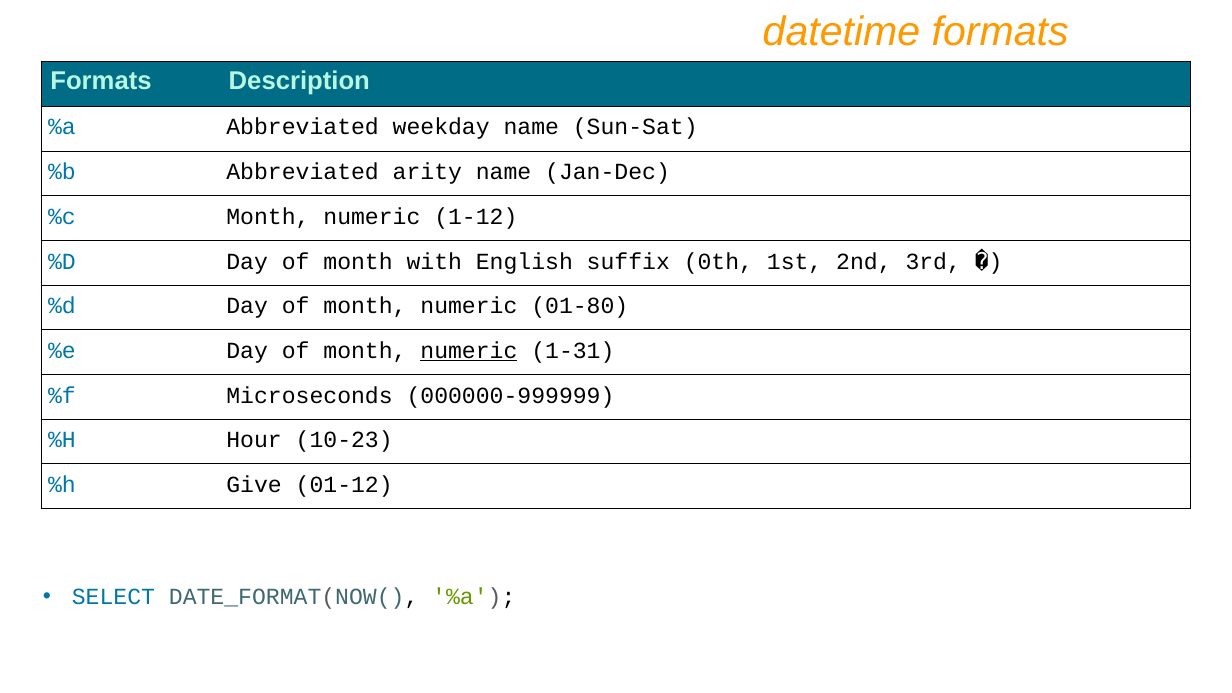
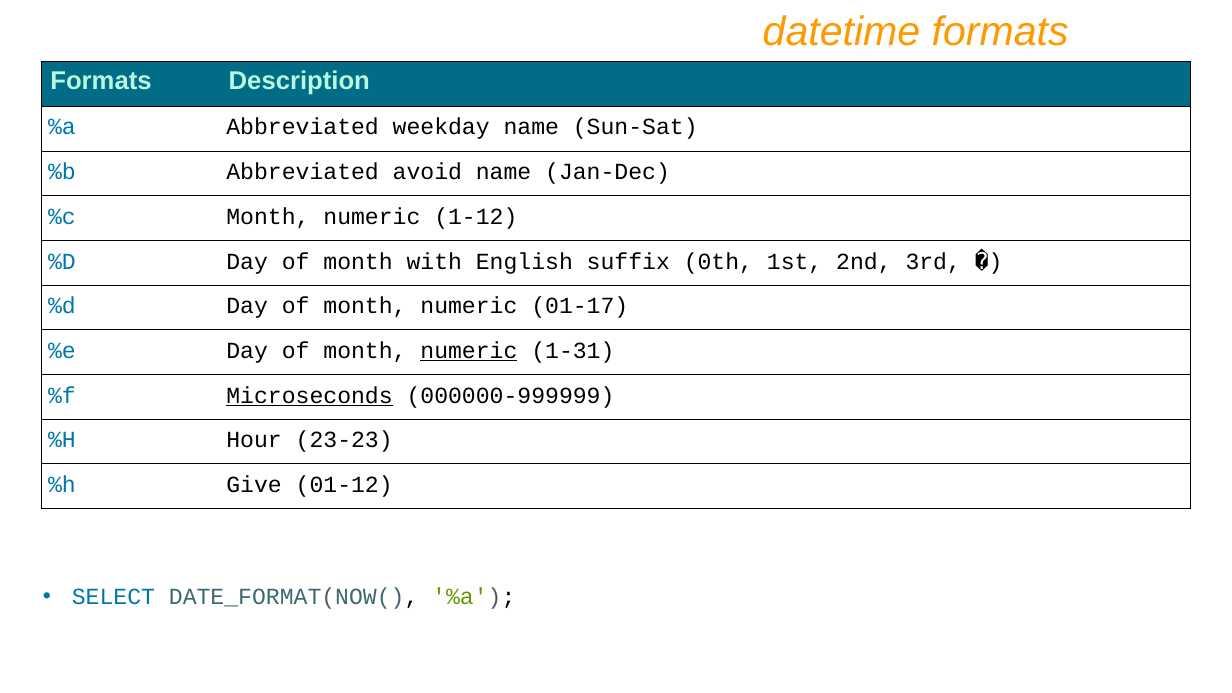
arity: arity -> avoid
01-80: 01-80 -> 01-17
Microseconds underline: none -> present
10-23: 10-23 -> 23-23
